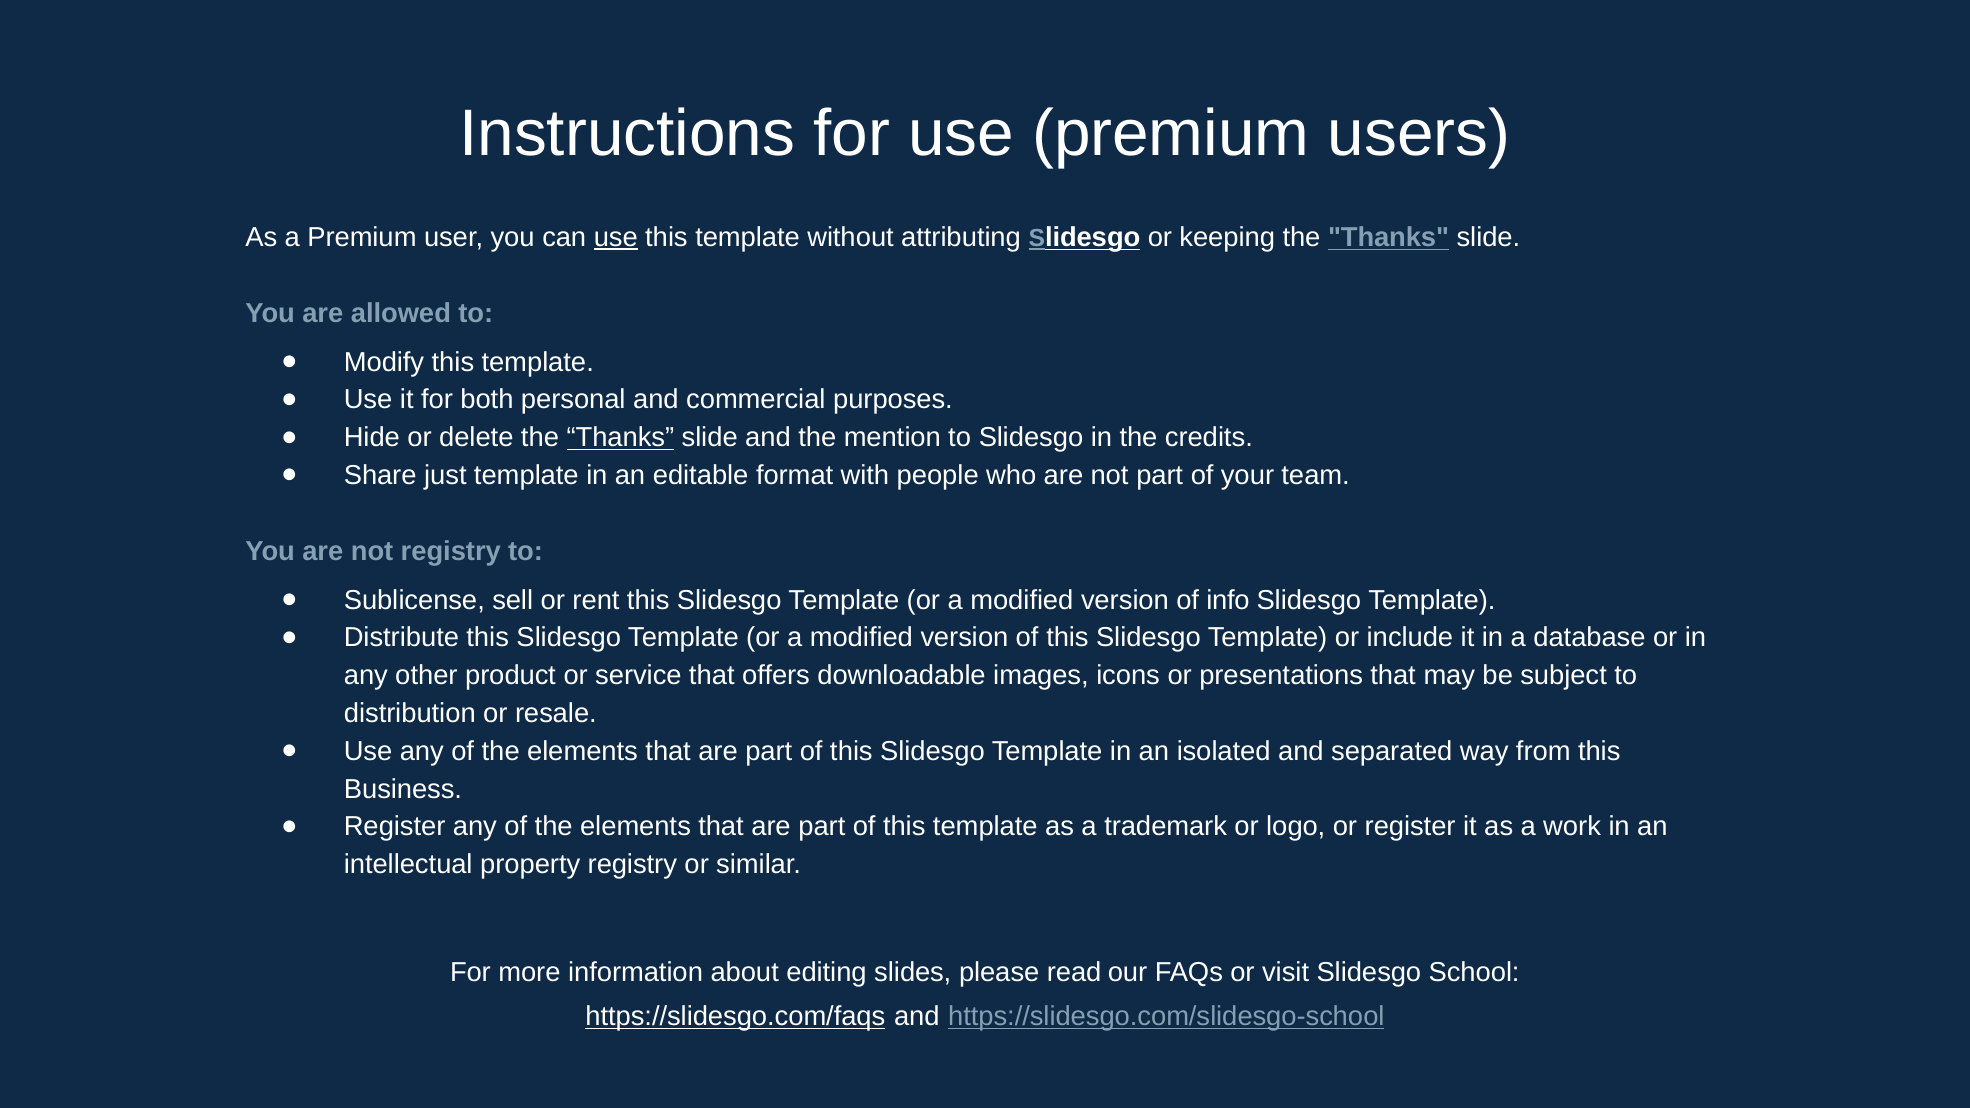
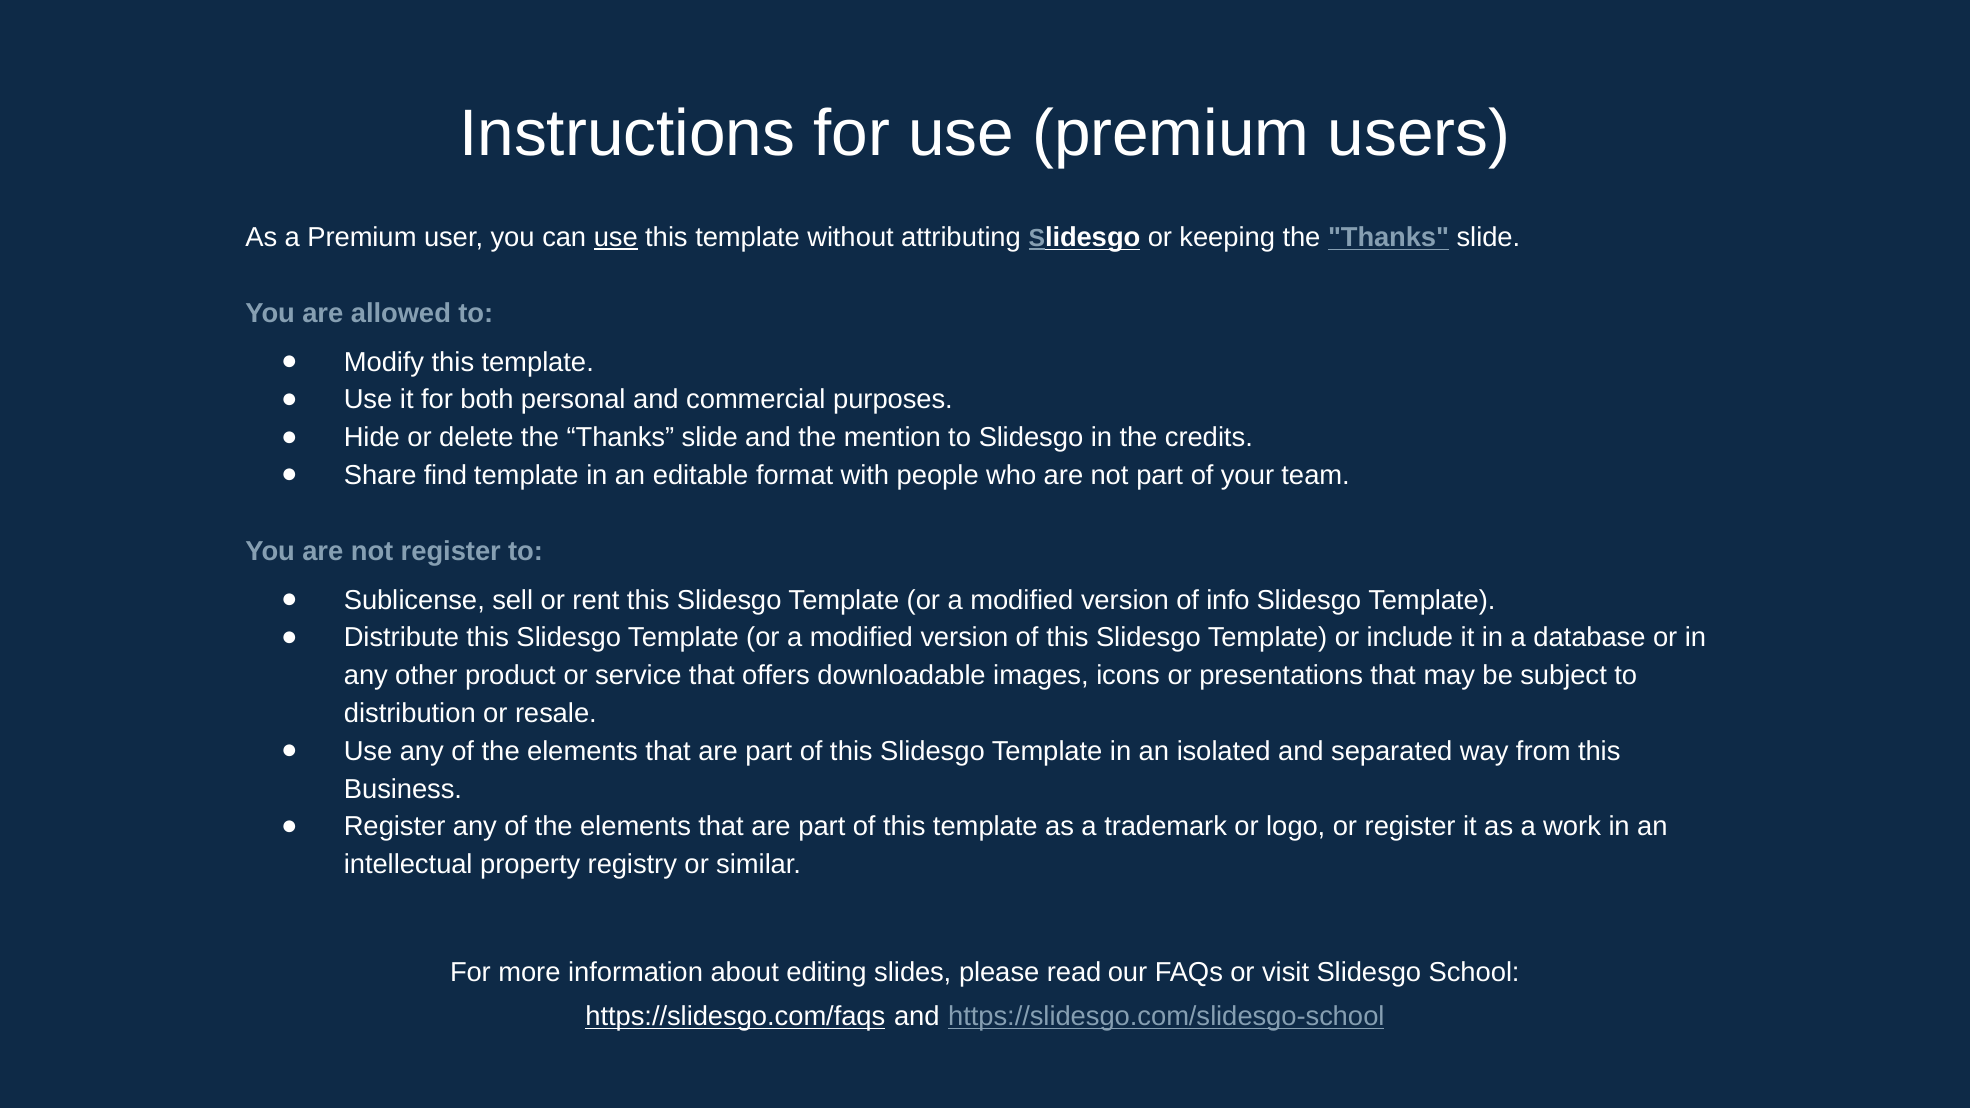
Thanks at (620, 438) underline: present -> none
just: just -> find
not registry: registry -> register
